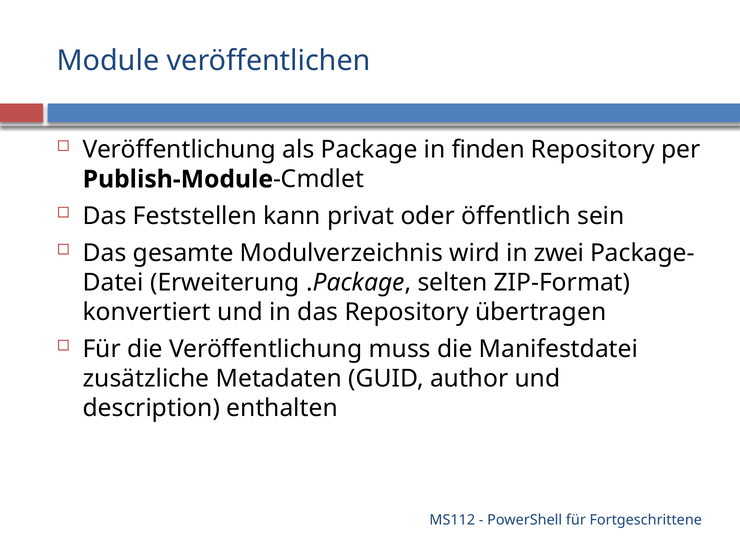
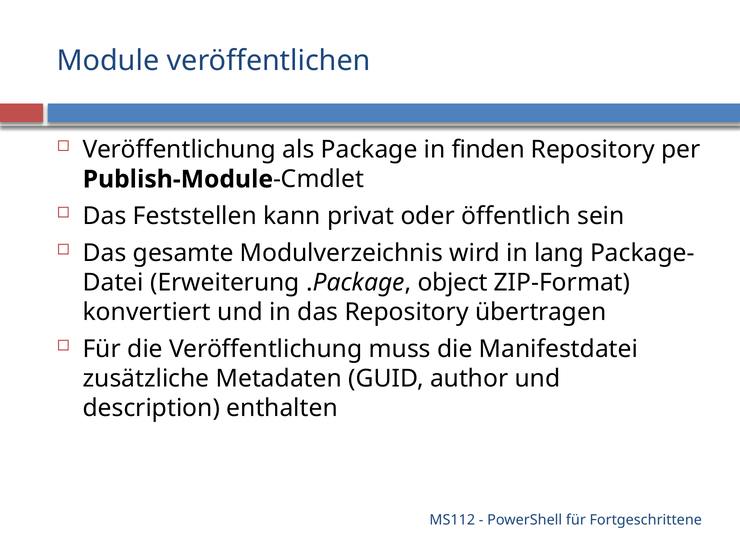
zwei: zwei -> lang
selten: selten -> object
